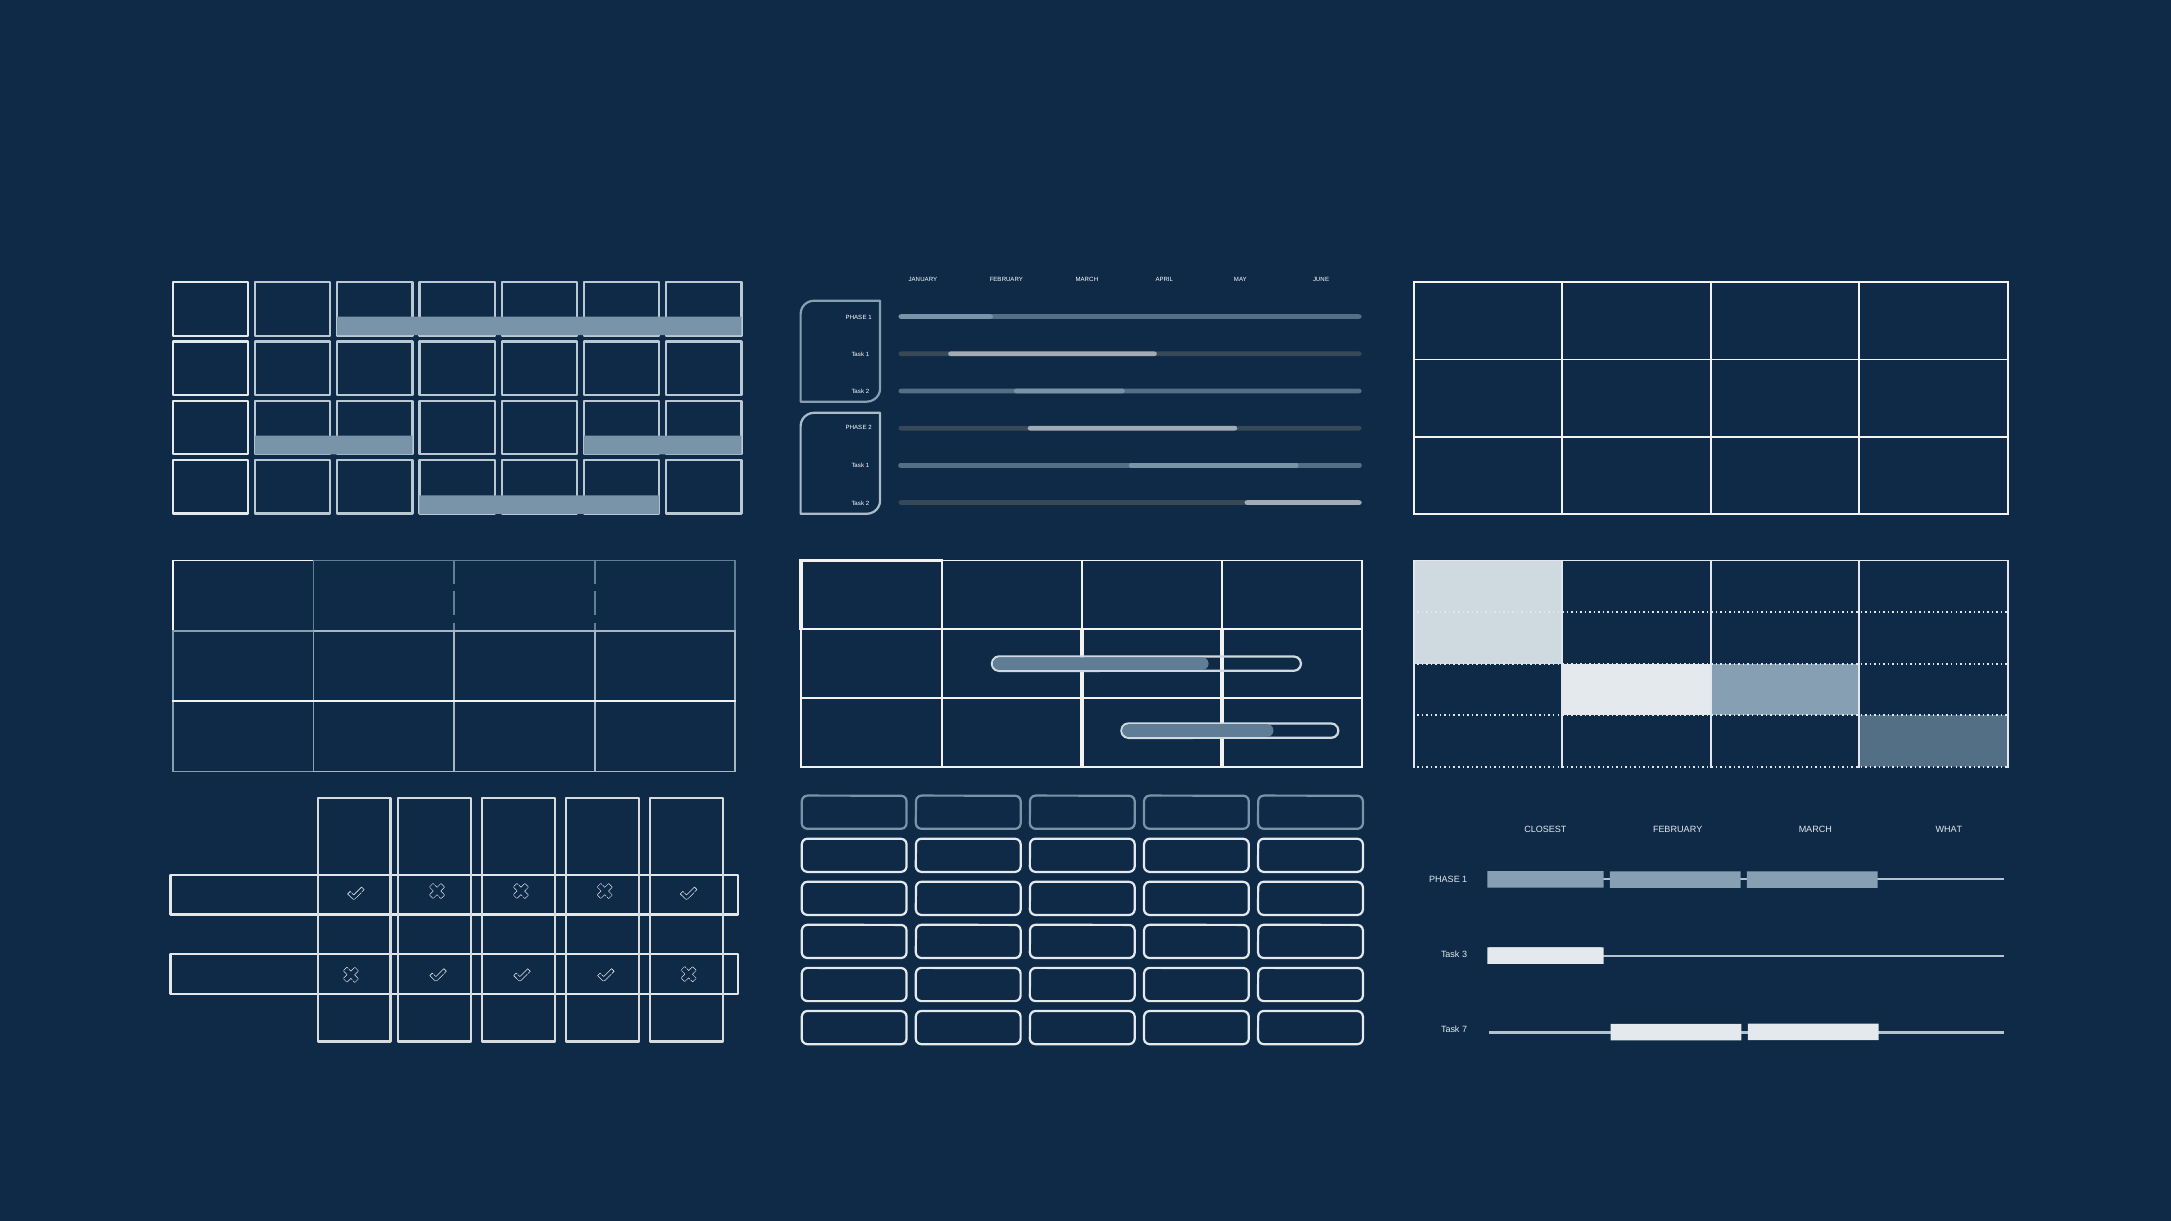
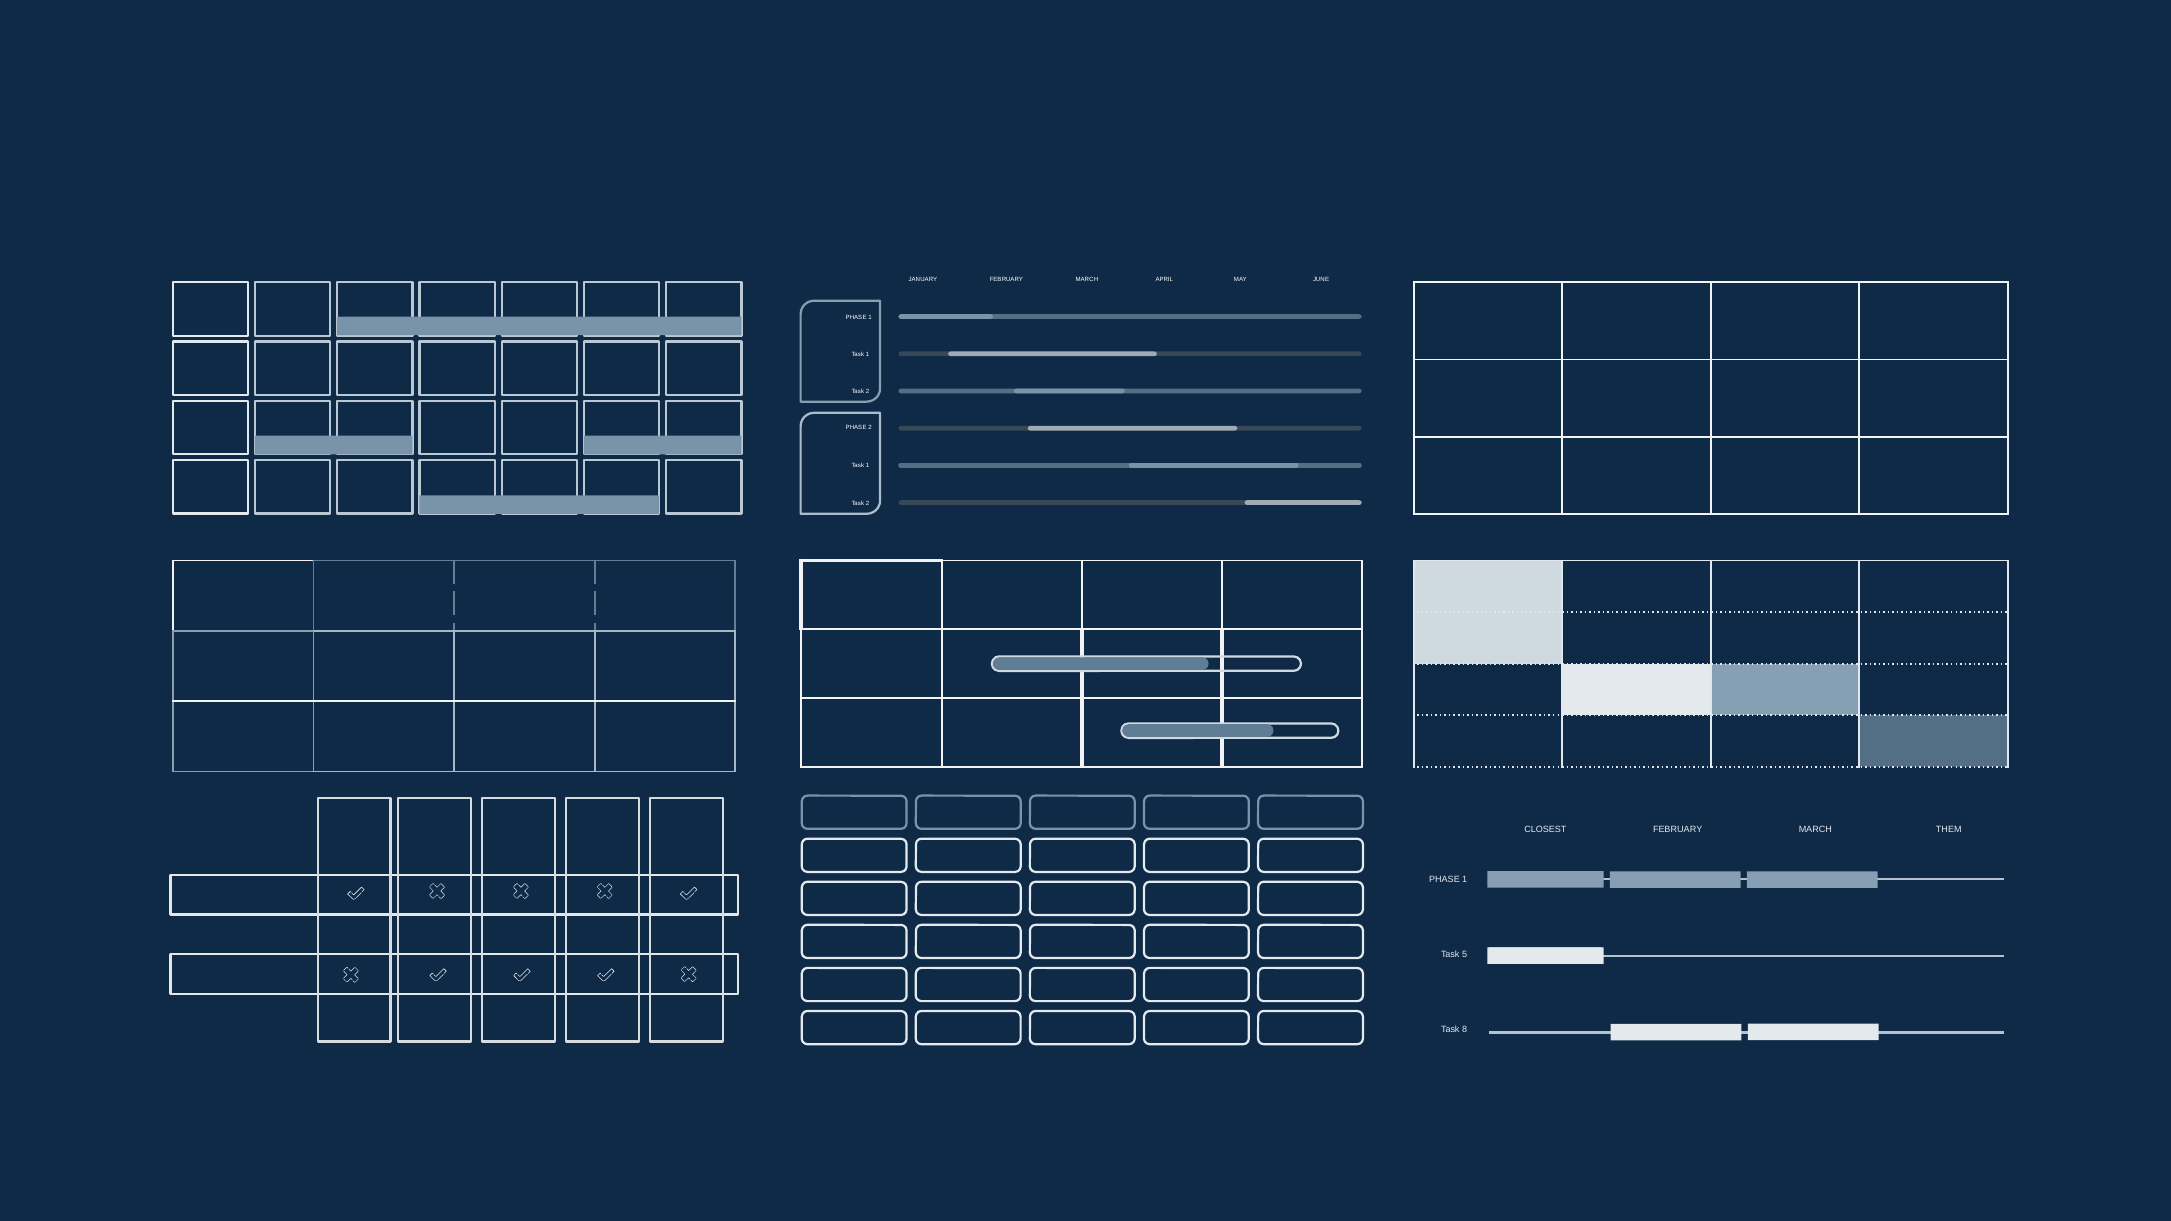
WHAT: WHAT -> THEM
3: 3 -> 5
7: 7 -> 8
